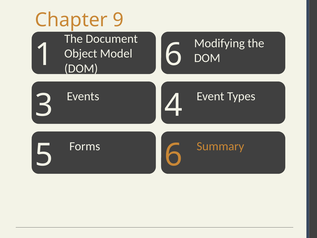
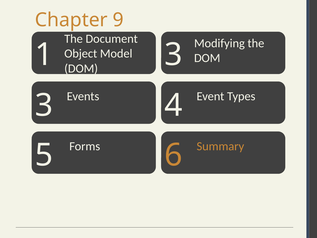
1 6: 6 -> 3
